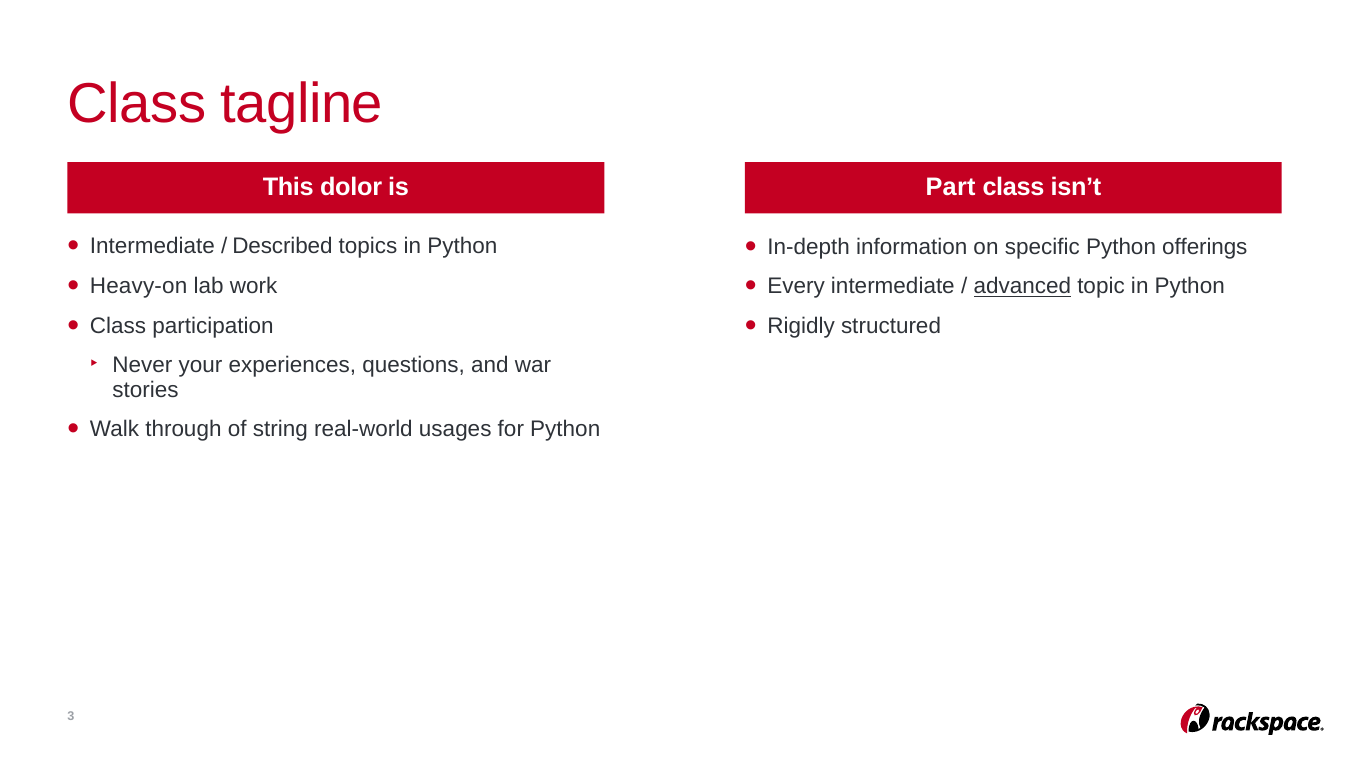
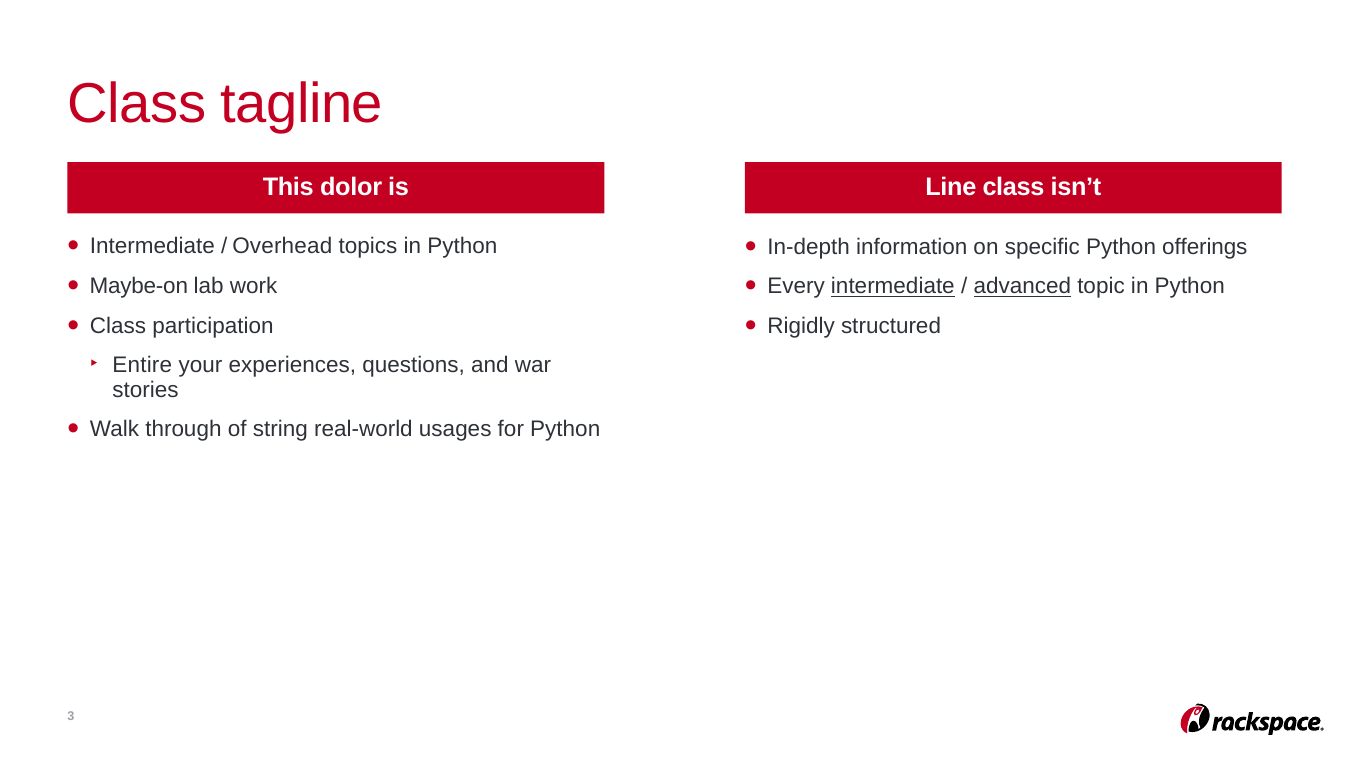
Part: Part -> Line
Described: Described -> Overhead
Heavy-on: Heavy-on -> Maybe-on
intermediate at (893, 286) underline: none -> present
Never: Never -> Entire
